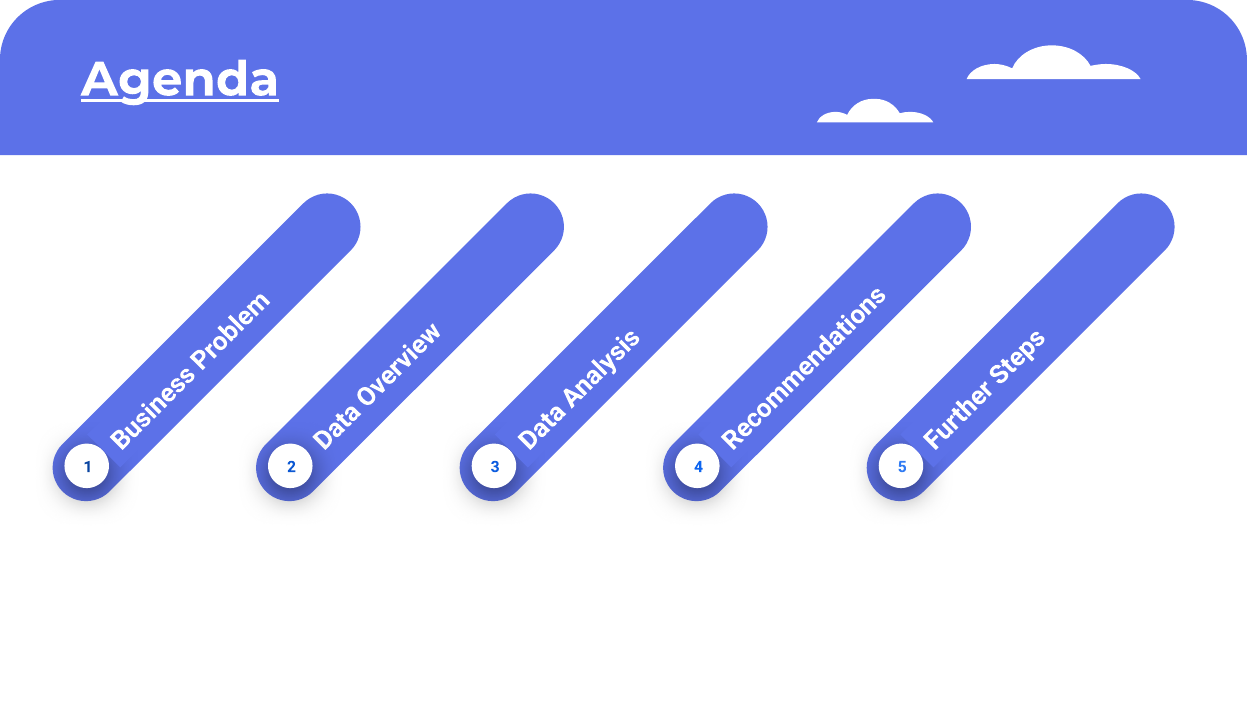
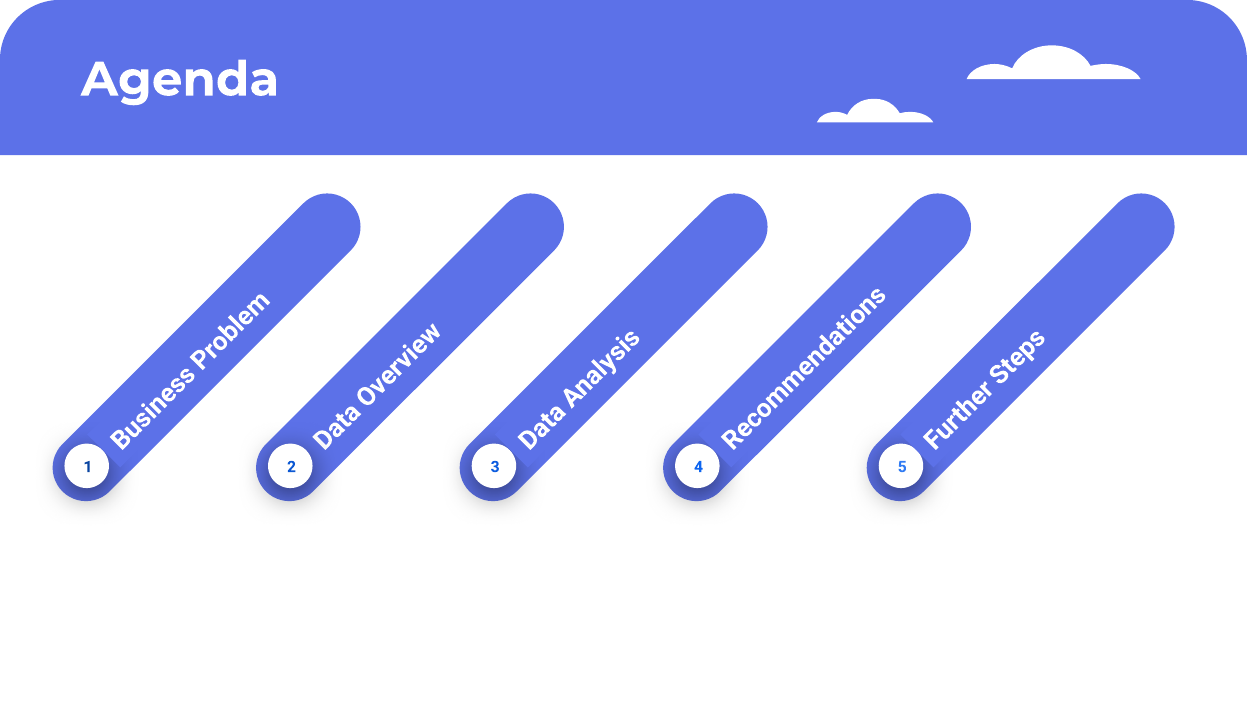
Agenda underline: present -> none
